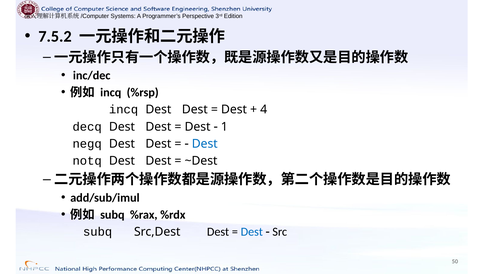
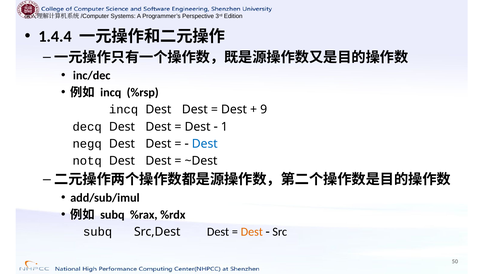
7.5.2: 7.5.2 -> 1.4.4
4: 4 -> 9
Dest at (252, 231) colour: blue -> orange
